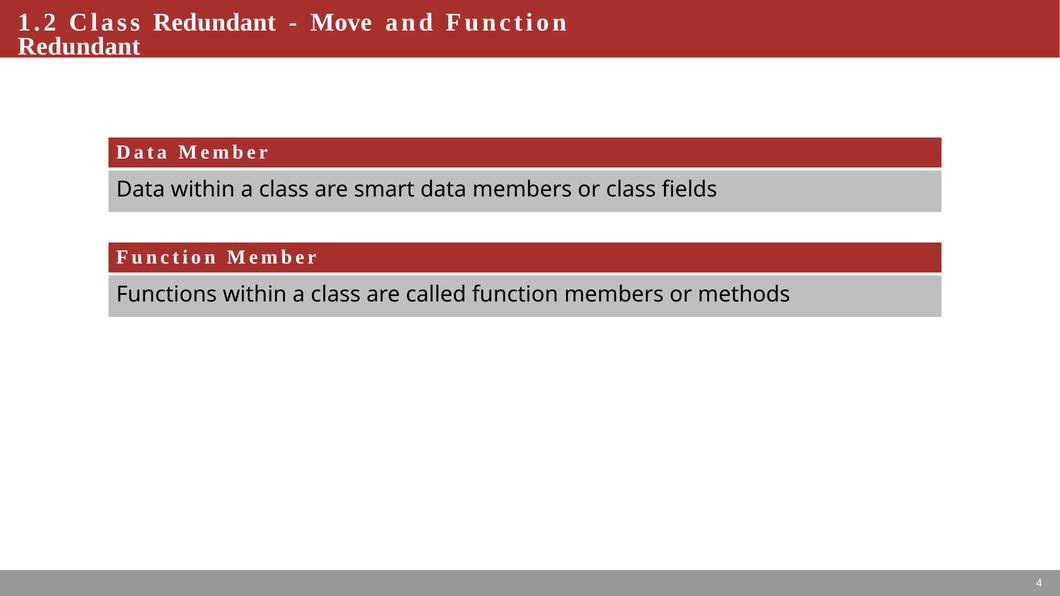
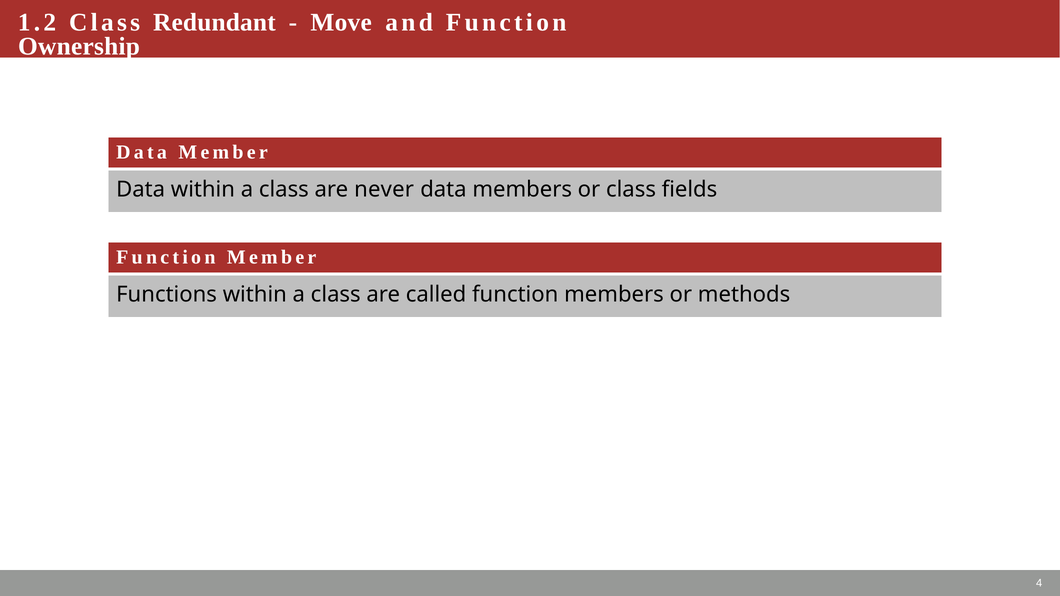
Redundant at (79, 47): Redundant -> Ownership
smart: smart -> never
